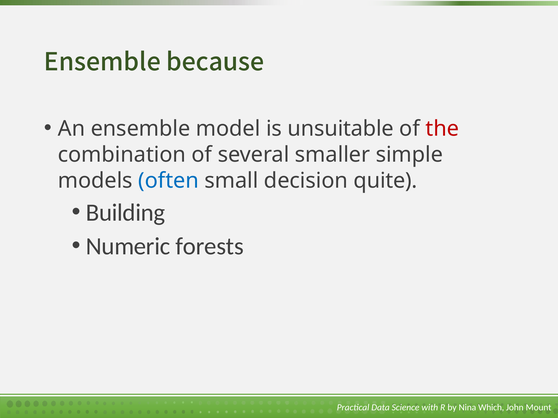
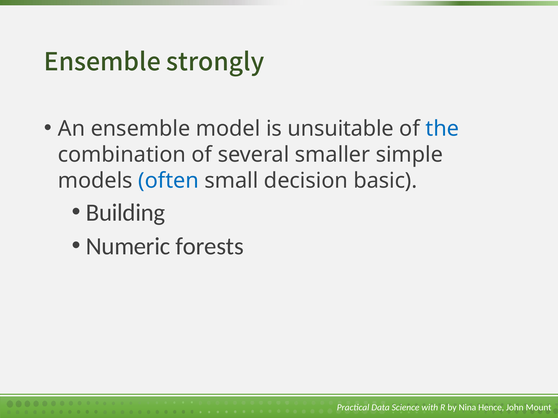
because: because -> strongly
the colour: red -> blue
quite: quite -> basic
Which: Which -> Hence
